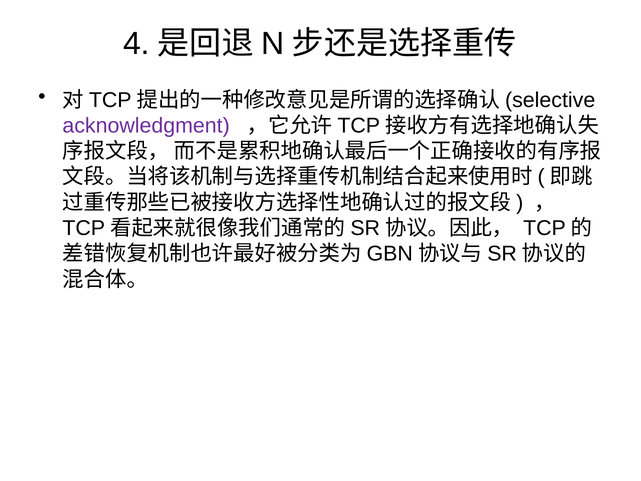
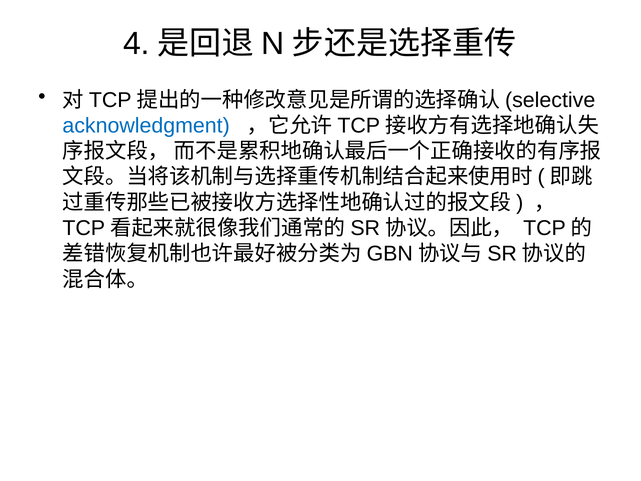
acknowledgment colour: purple -> blue
